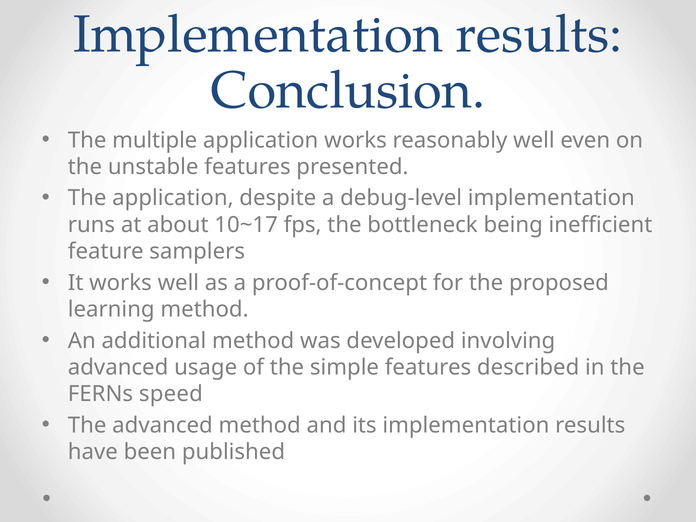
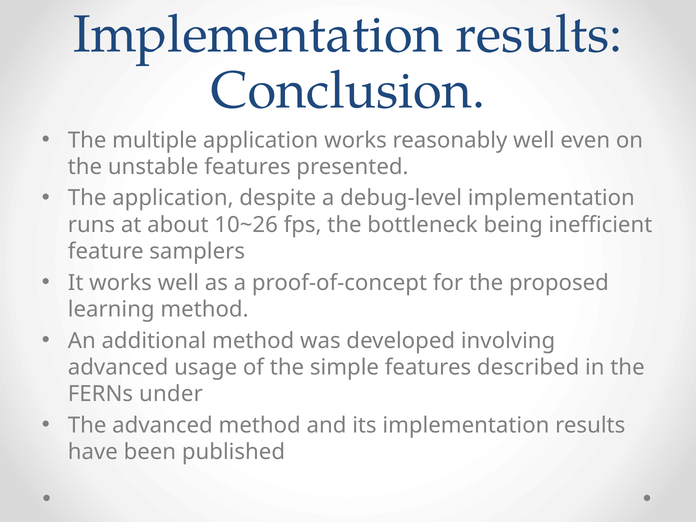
10~17: 10~17 -> 10~26
speed: speed -> under
